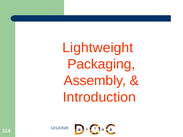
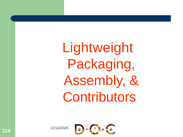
Introduction: Introduction -> Contributors
